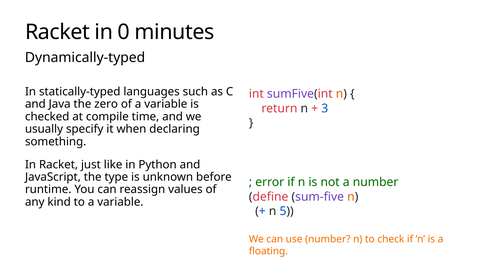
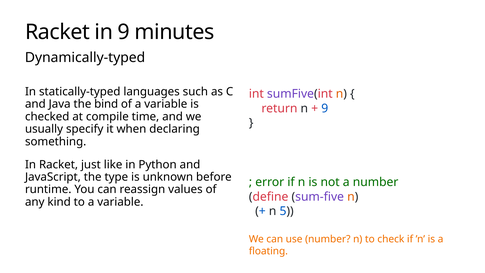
in 0: 0 -> 9
zero: zero -> bind
3 at (325, 108): 3 -> 9
